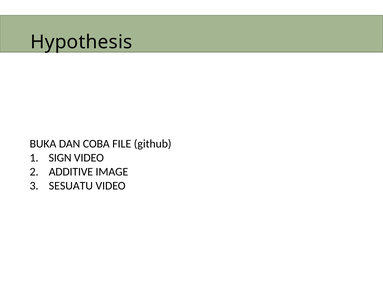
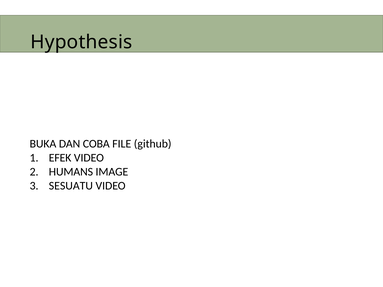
SIGN: SIGN -> EFEK
ADDITIVE: ADDITIVE -> HUMANS
